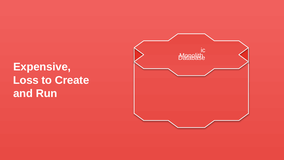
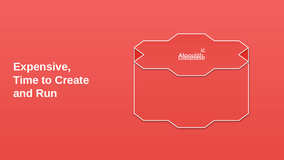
Loss: Loss -> Time
